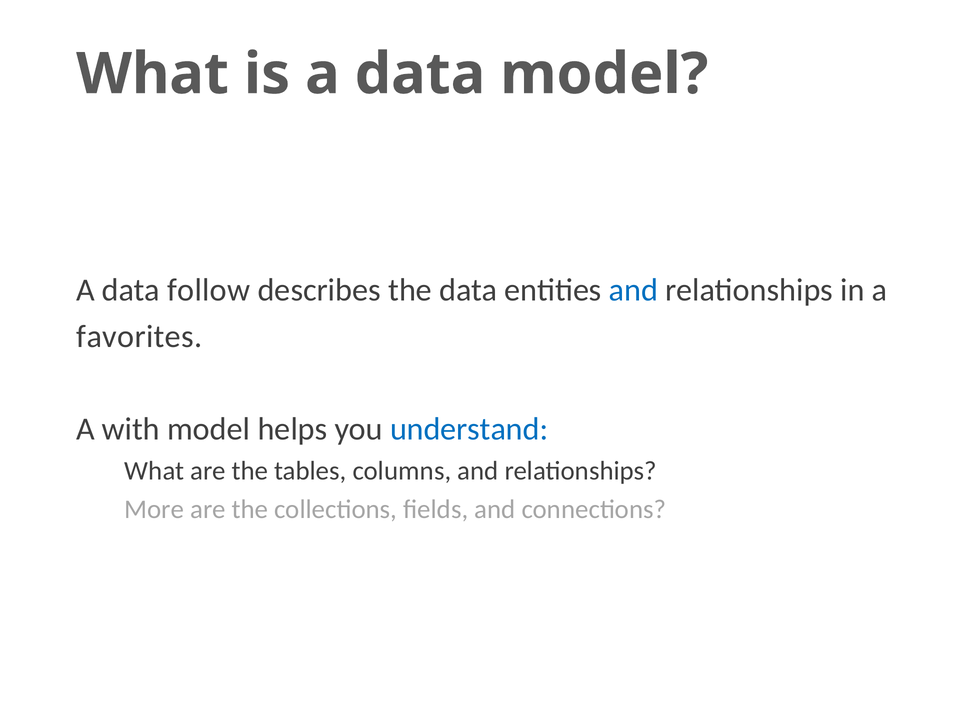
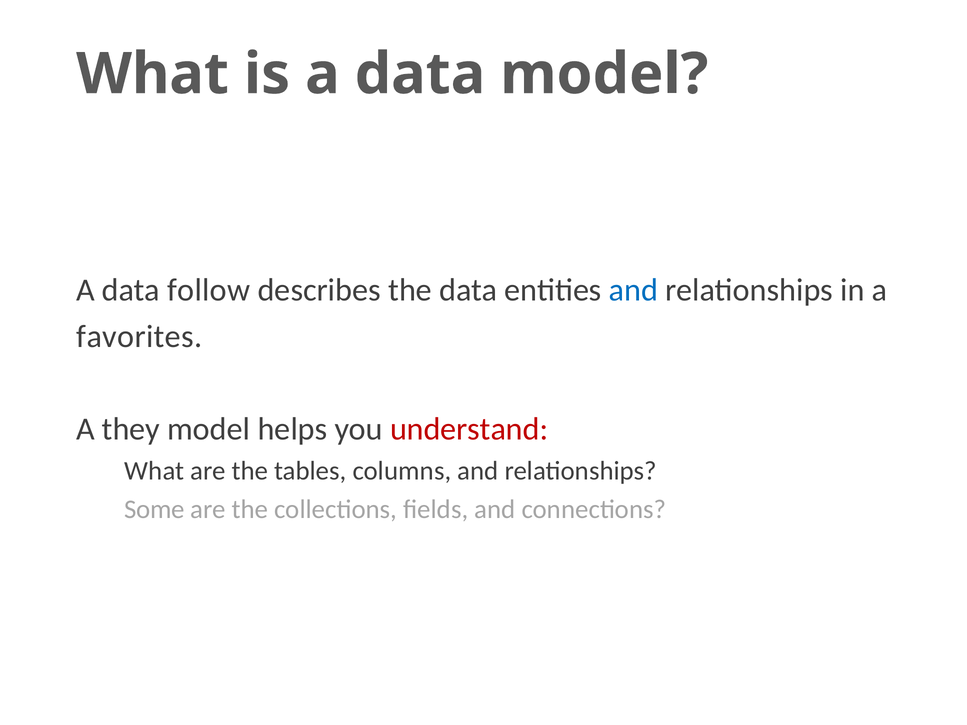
with: with -> they
understand colour: blue -> red
More: More -> Some
